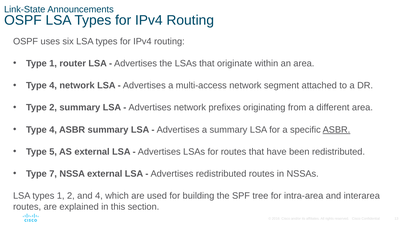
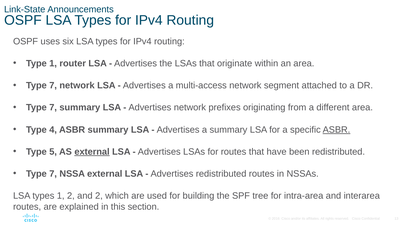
4 at (53, 85): 4 -> 7
2 at (53, 108): 2 -> 7
external at (92, 152) underline: none -> present
and 4: 4 -> 2
